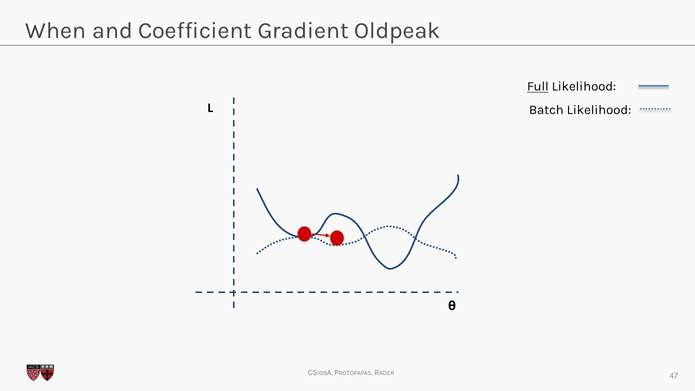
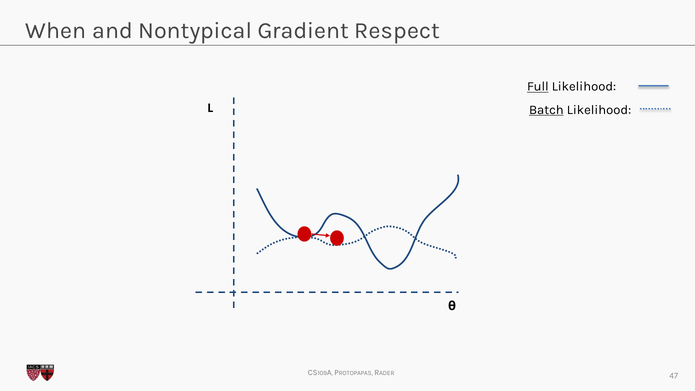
Coefficient: Coefficient -> Nontypical
Oldpeak: Oldpeak -> Respect
Batch underline: none -> present
